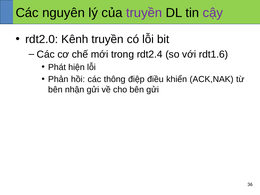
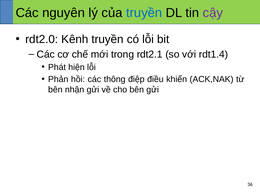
truyền at (144, 13) colour: purple -> blue
rdt2.4: rdt2.4 -> rdt2.1
rdt1.6: rdt1.6 -> rdt1.4
